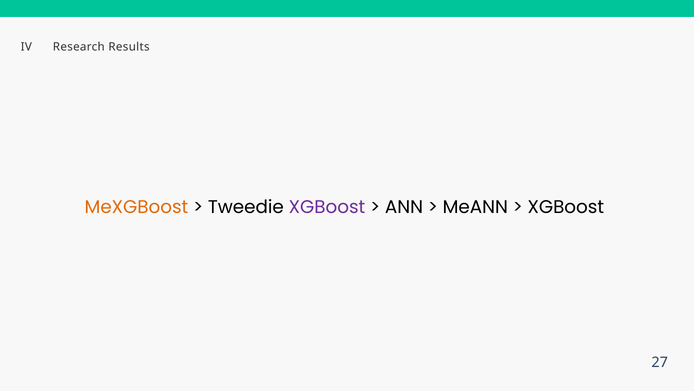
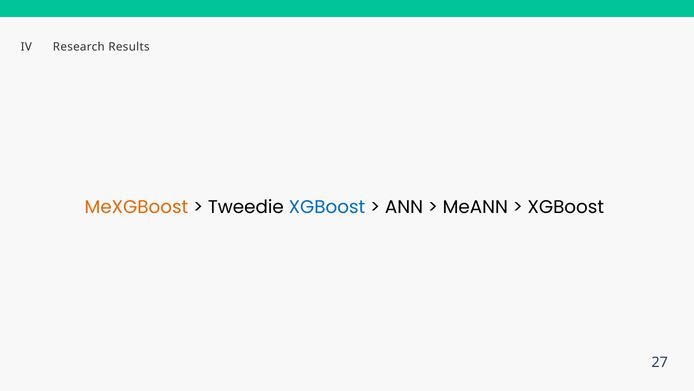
XGBoost at (327, 207) colour: purple -> blue
